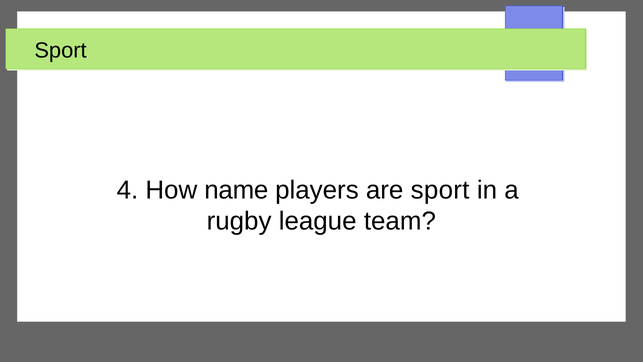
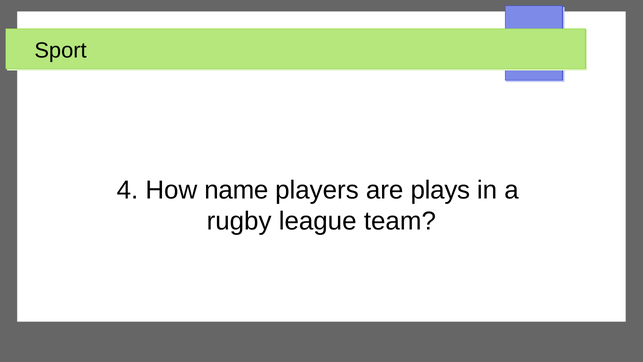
are sport: sport -> plays
